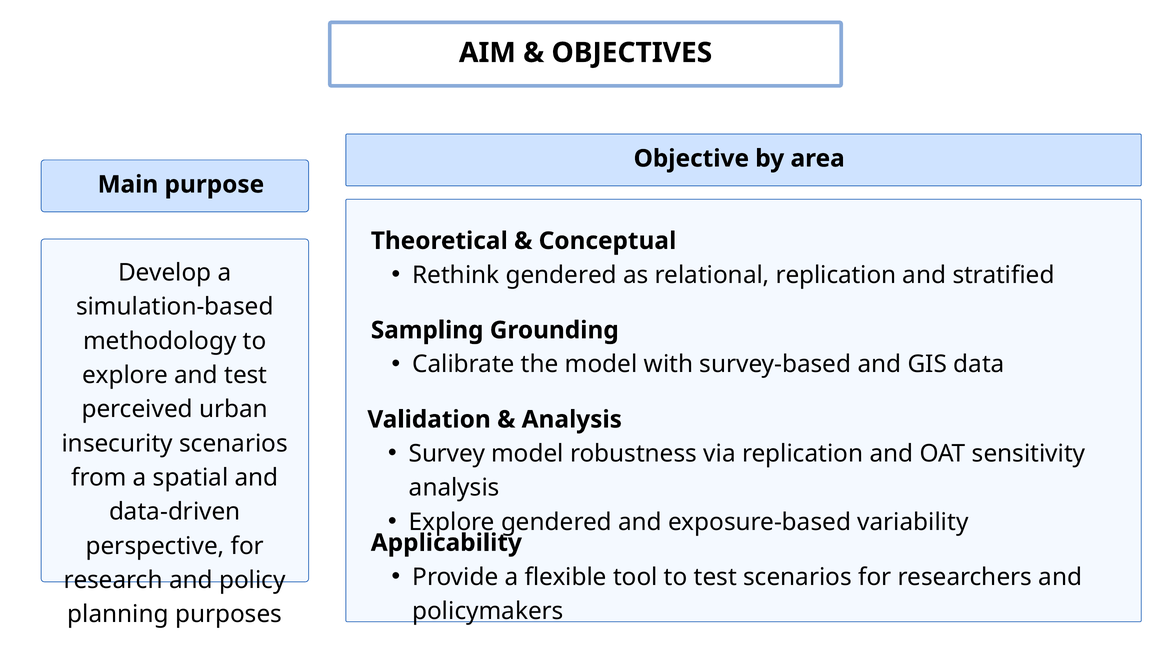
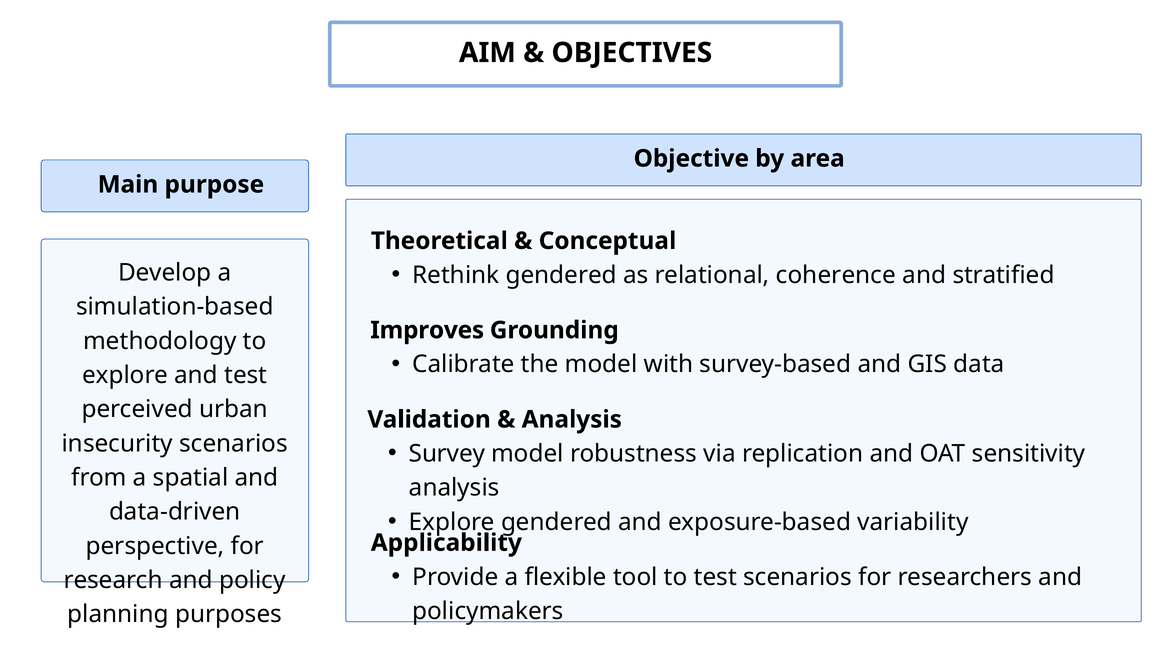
relational replication: replication -> coherence
Sampling: Sampling -> Improves
